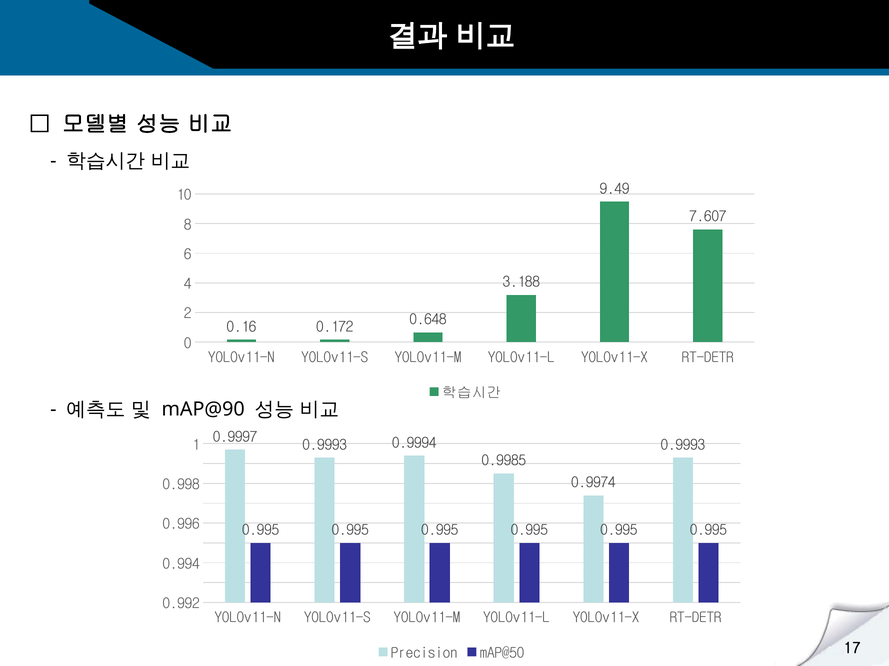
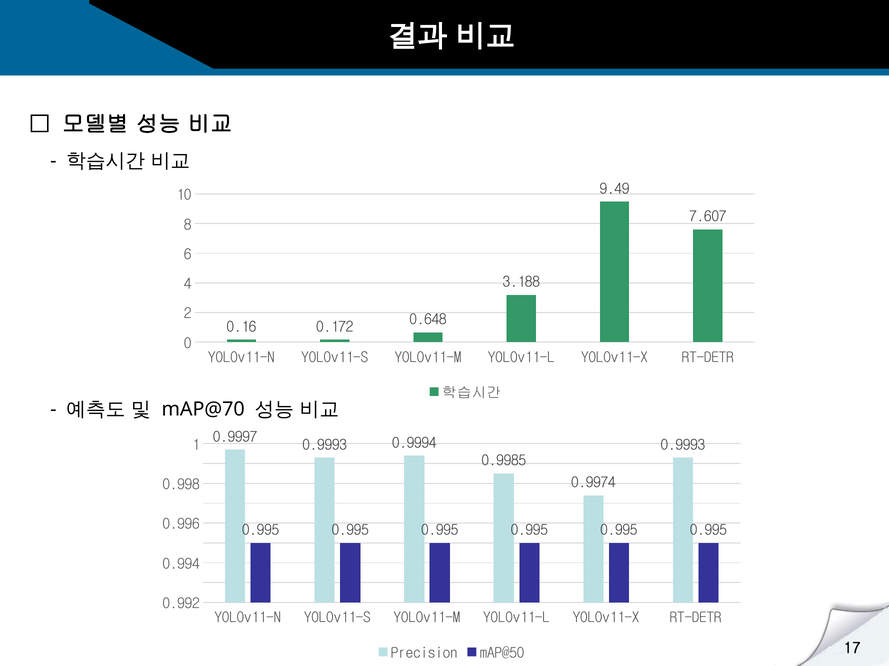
mAP@90: mAP@90 -> mAP@70
